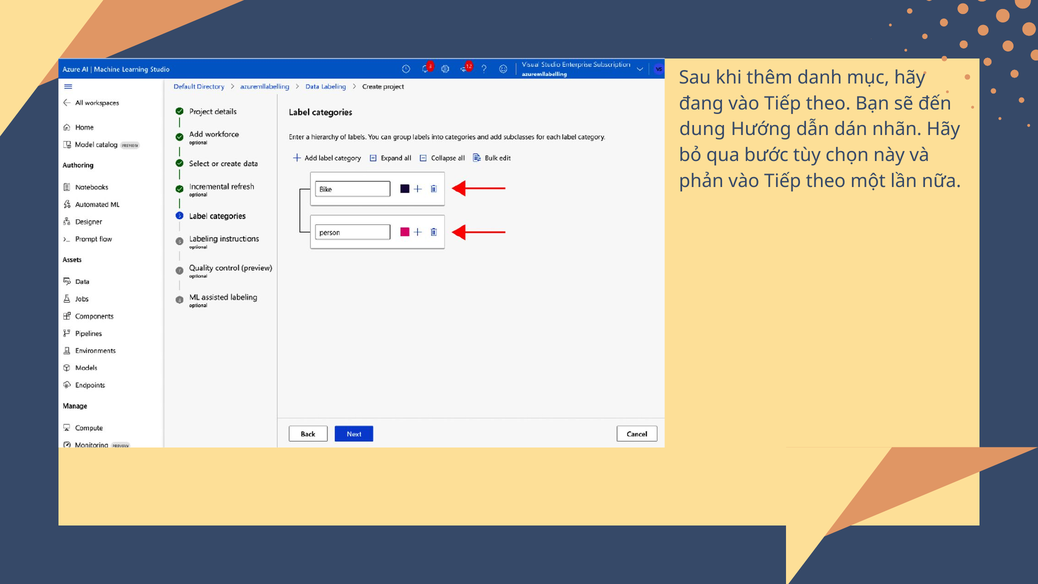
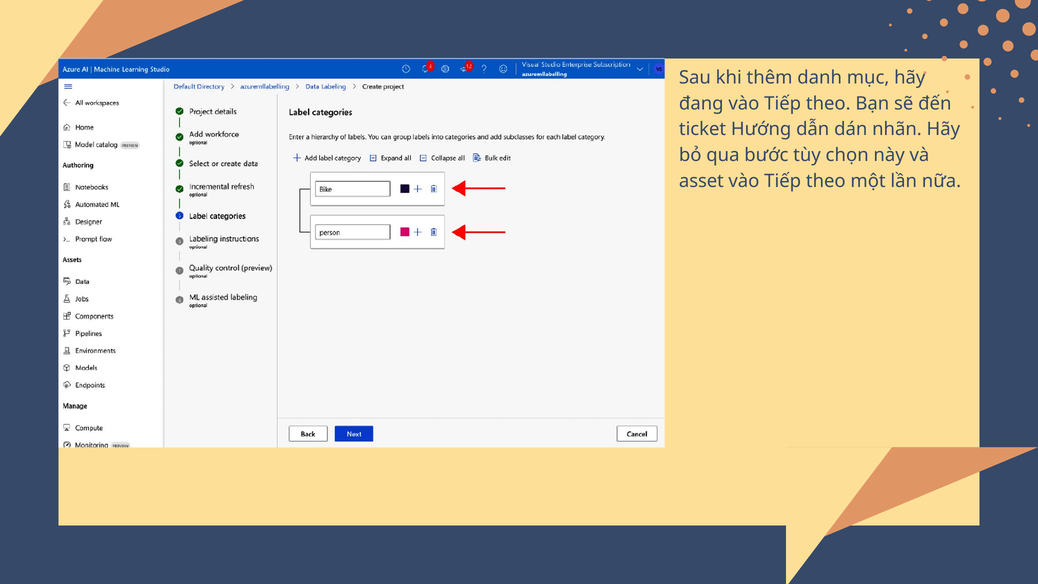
dung: dung -> ticket
phản: phản -> asset
